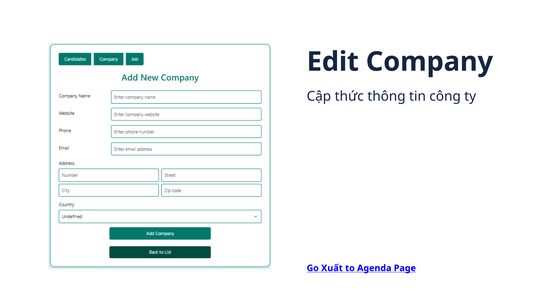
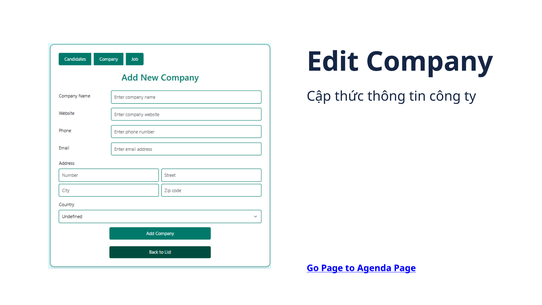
Xuất at (332, 268): Xuất -> Page
